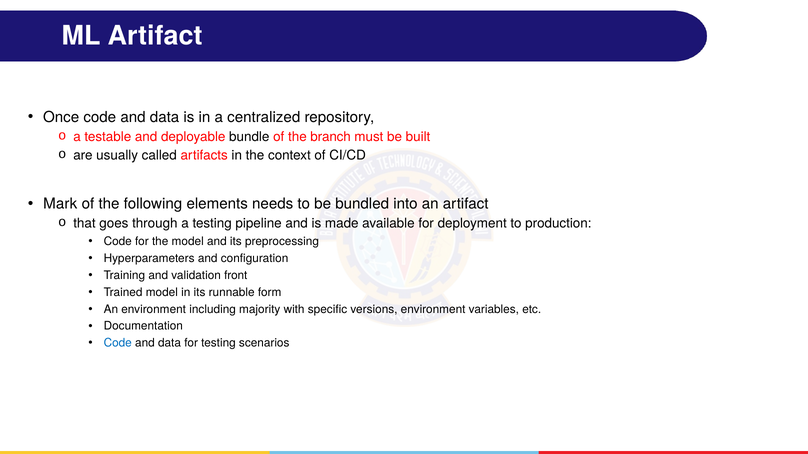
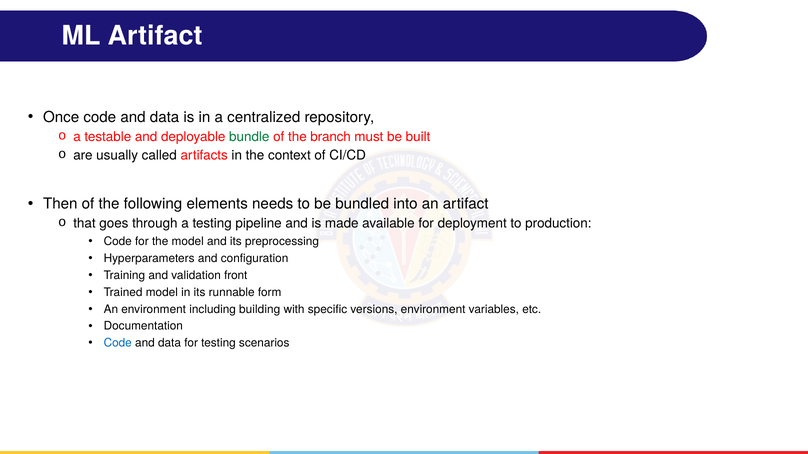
bundle colour: black -> green
Mark: Mark -> Then
majority: majority -> building
